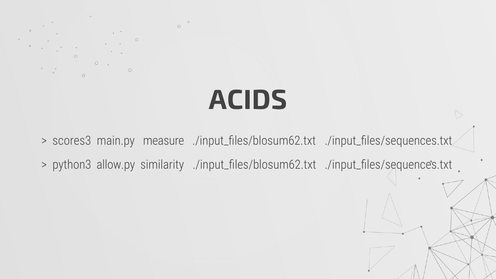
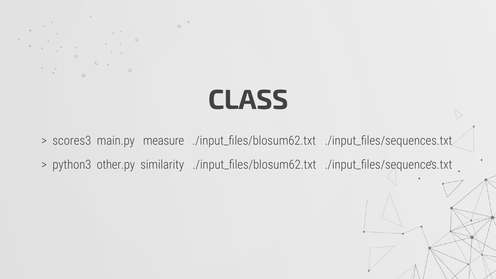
ACIDS: ACIDS -> CLASS
allow.py: allow.py -> other.py
